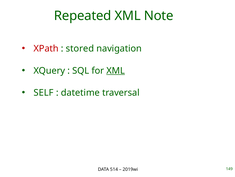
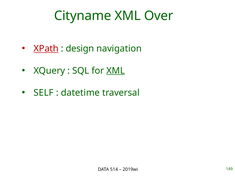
Repeated: Repeated -> Cityname
Note: Note -> Over
XPath underline: none -> present
stored: stored -> design
